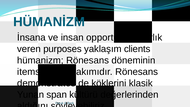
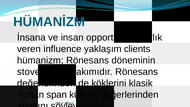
purposes: purposes -> influence
items: items -> stove
demonstrates at (46, 83): demonstrates -> değerlerinden
